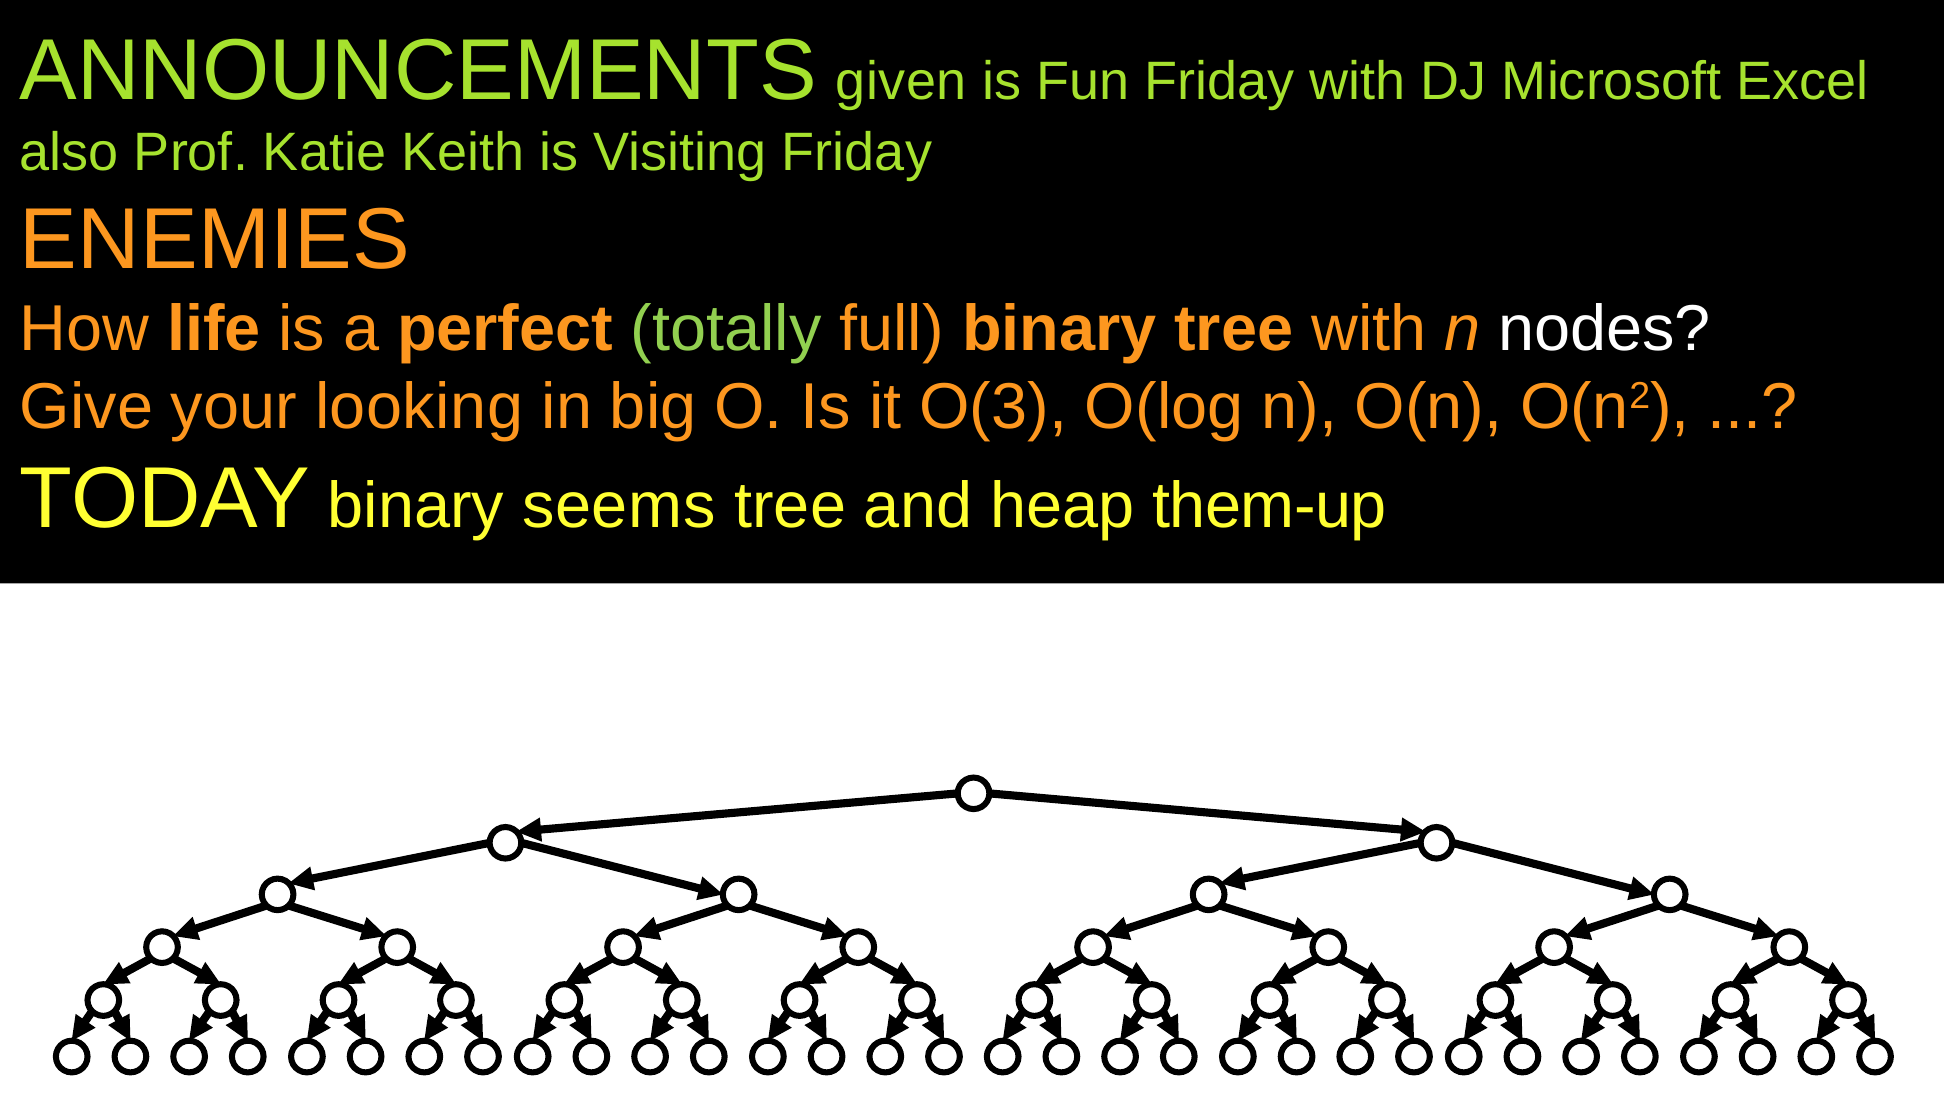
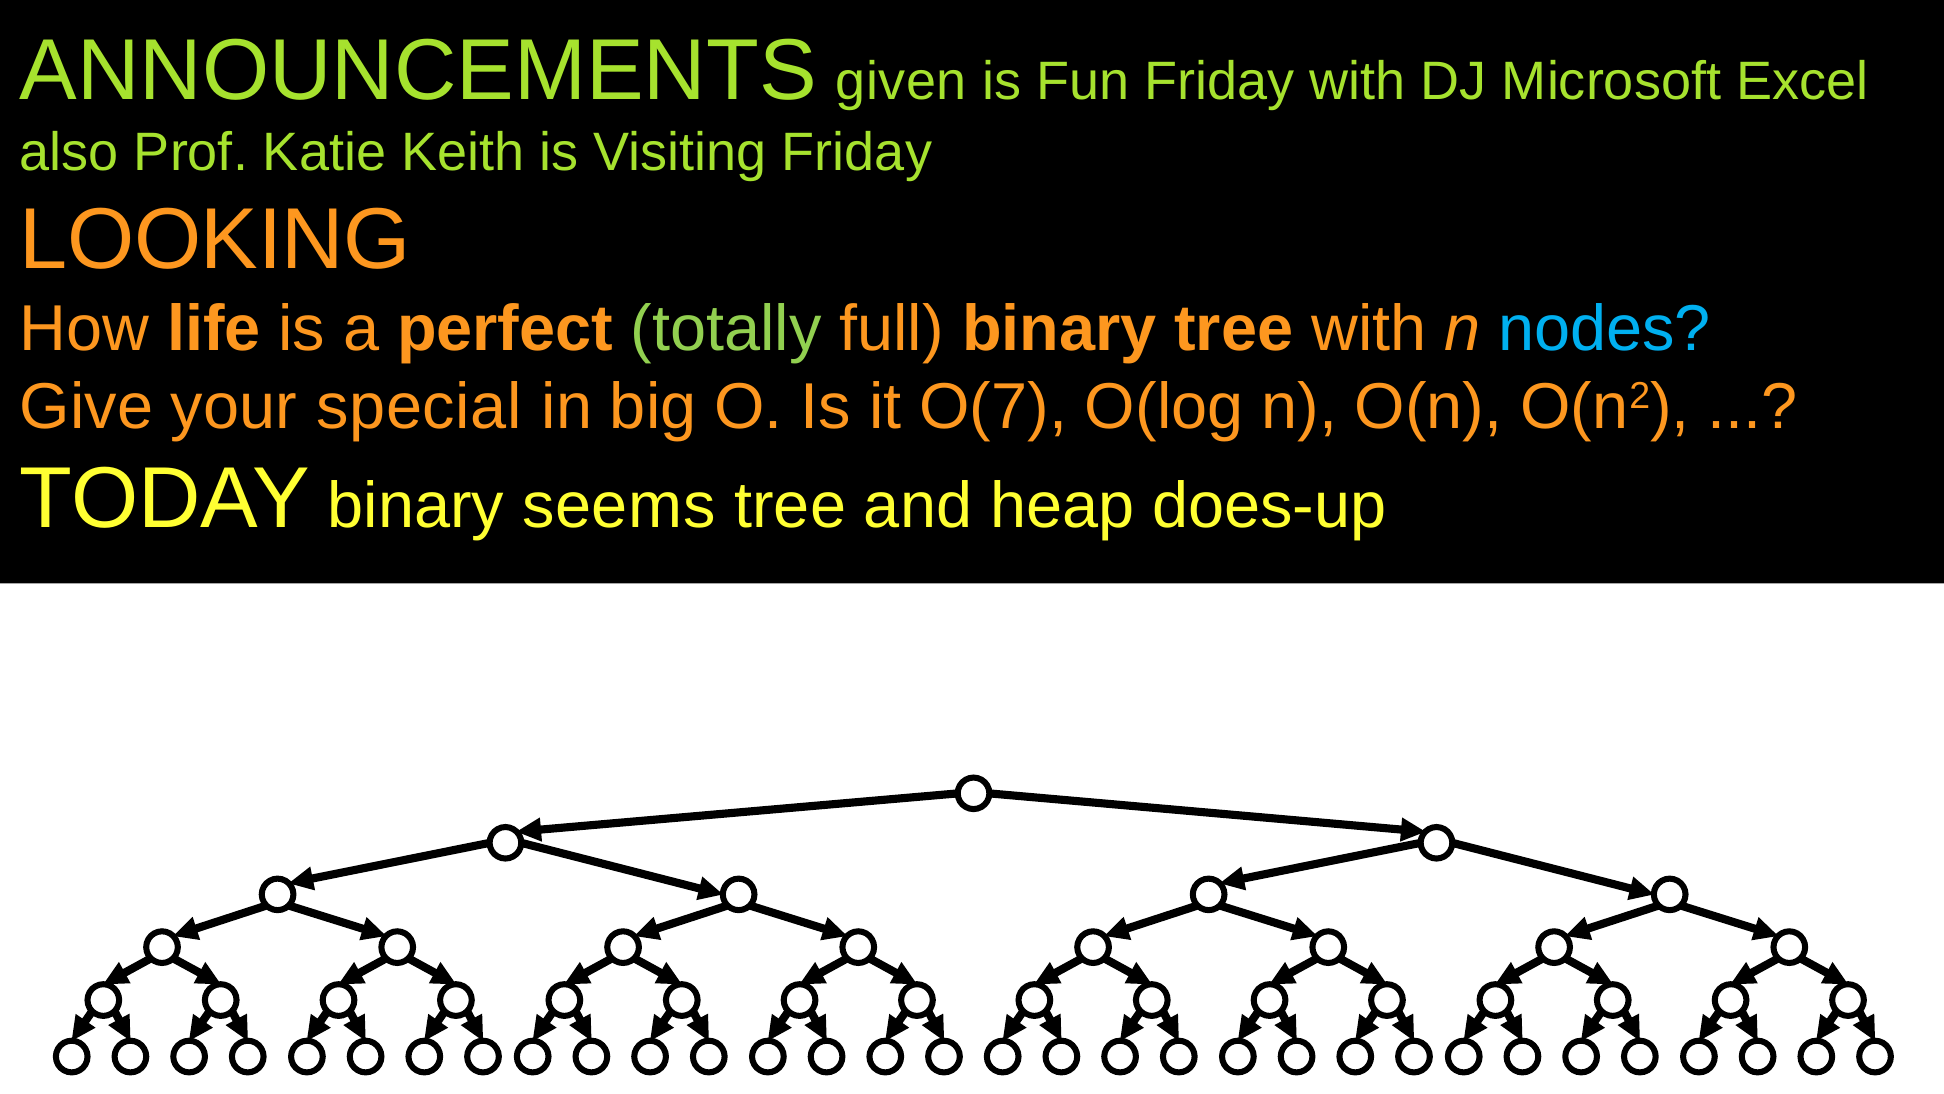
ENEMIES: ENEMIES -> LOOKING
nodes colour: white -> light blue
looking: looking -> special
O(3: O(3 -> O(7
them-up: them-up -> does-up
